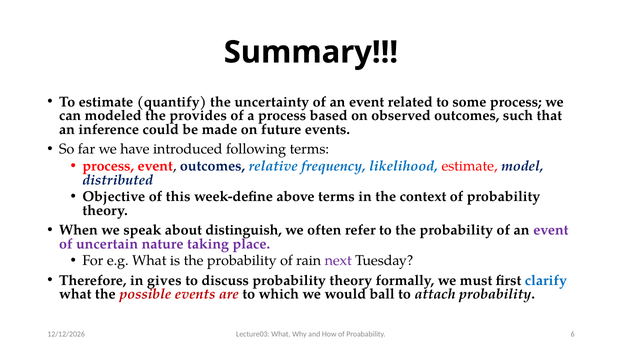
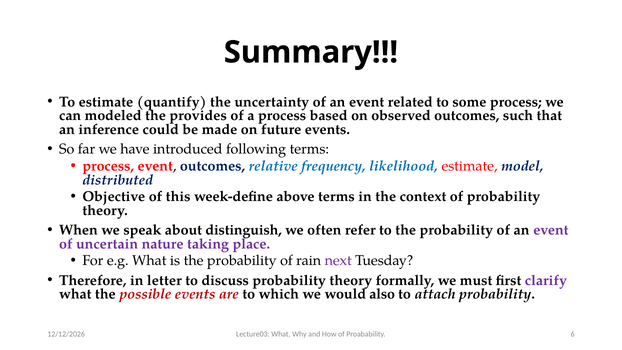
gives: gives -> letter
clarify colour: blue -> purple
ball: ball -> also
